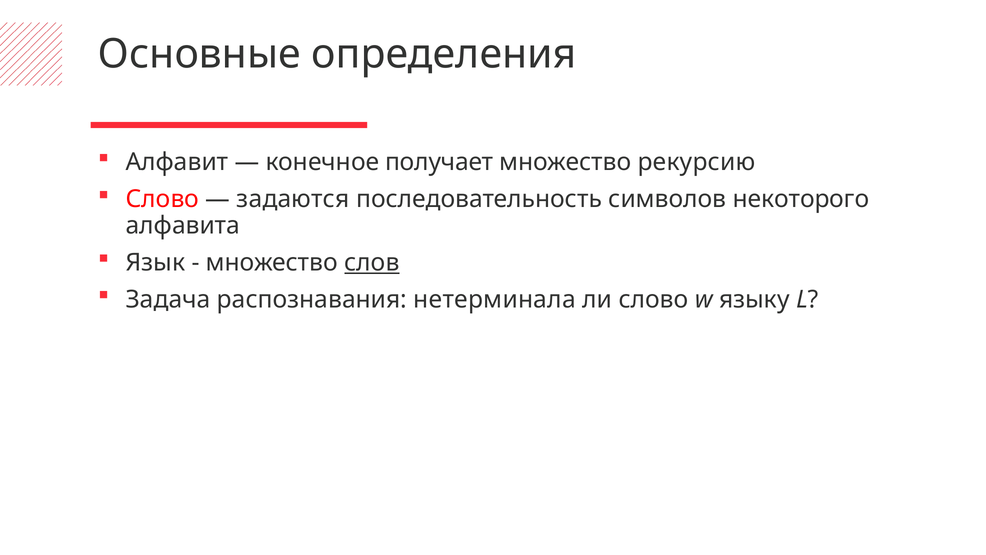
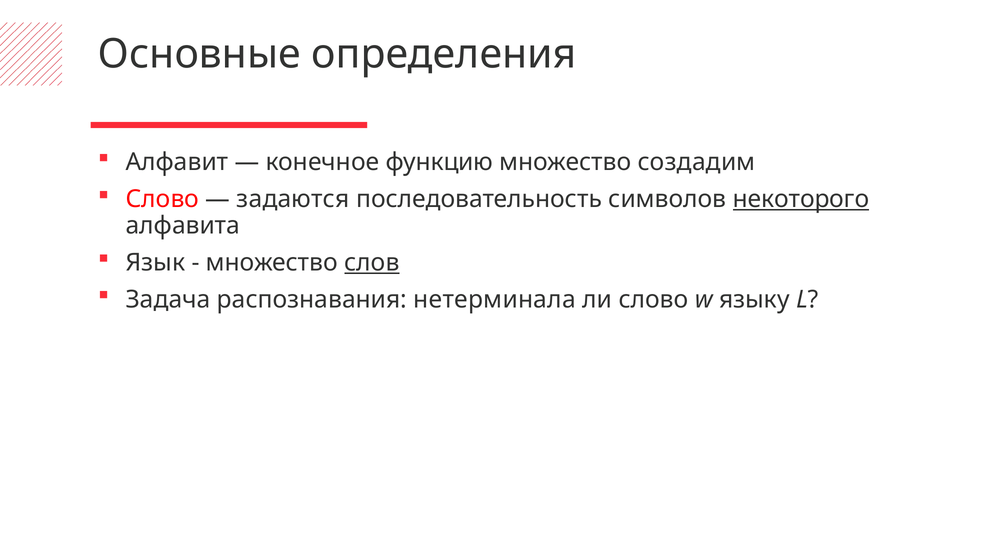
получает: получает -> функцию
рекурсию: рекурсию -> создадим
некоторого underline: none -> present
